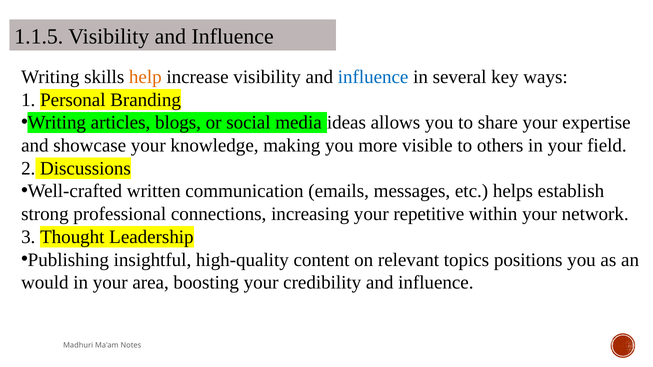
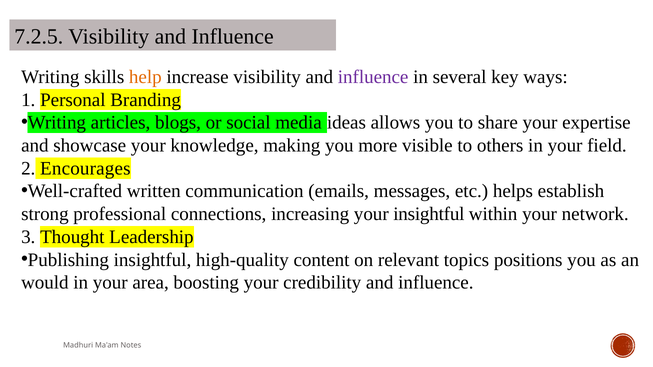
1.1.5: 1.1.5 -> 7.2.5
influence at (373, 77) colour: blue -> purple
Discussions: Discussions -> Encourages
your repetitive: repetitive -> insightful
